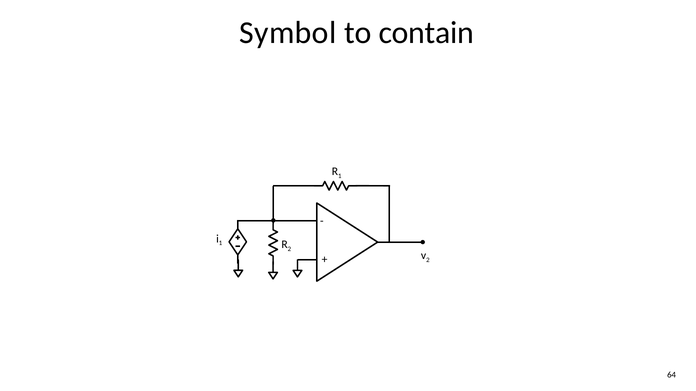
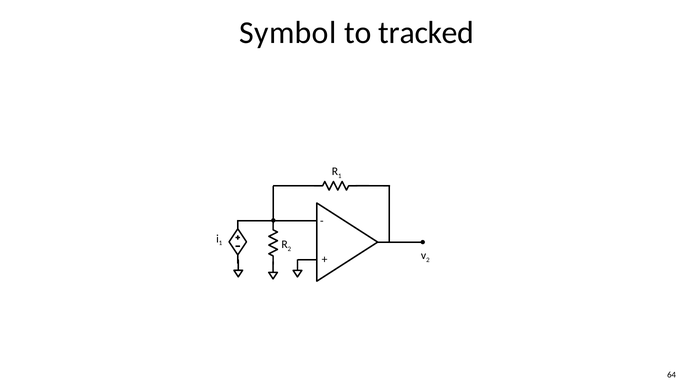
contain: contain -> tracked
